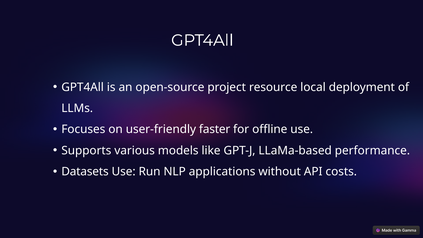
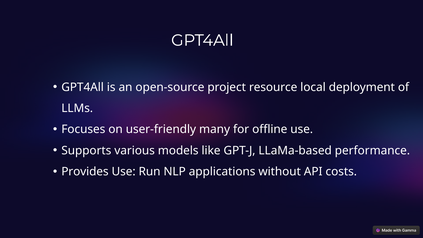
faster: faster -> many
Datasets: Datasets -> Provides
